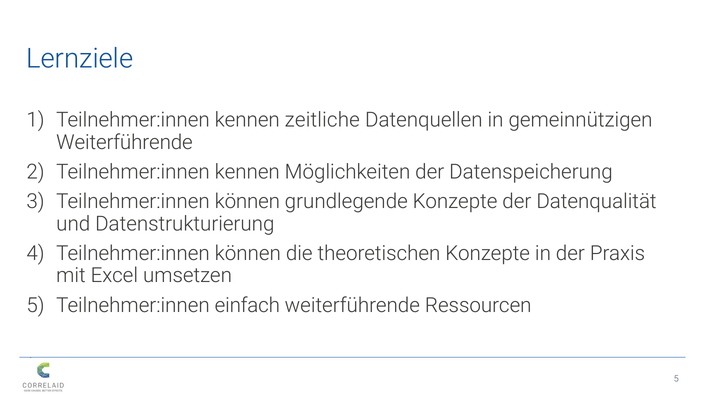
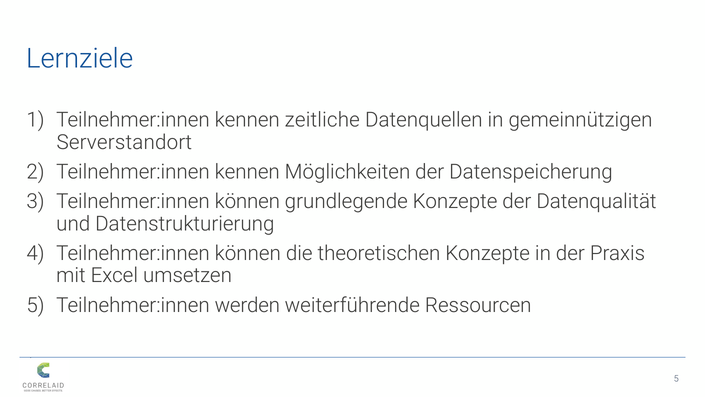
Weiterführende at (124, 142): Weiterführende -> Serverstandort
einfach: einfach -> werden
